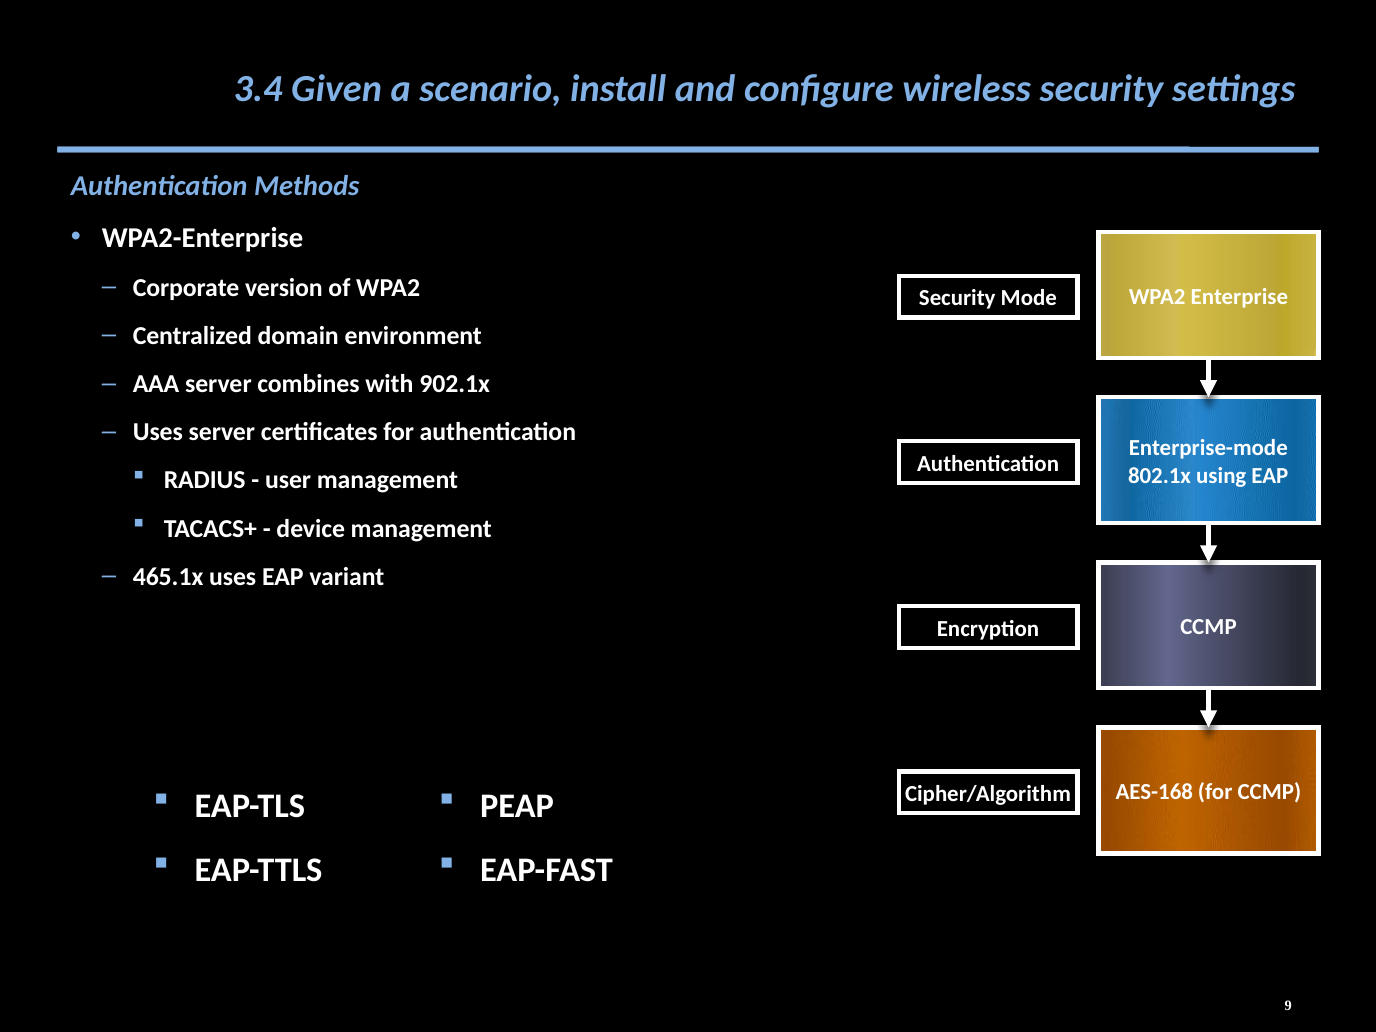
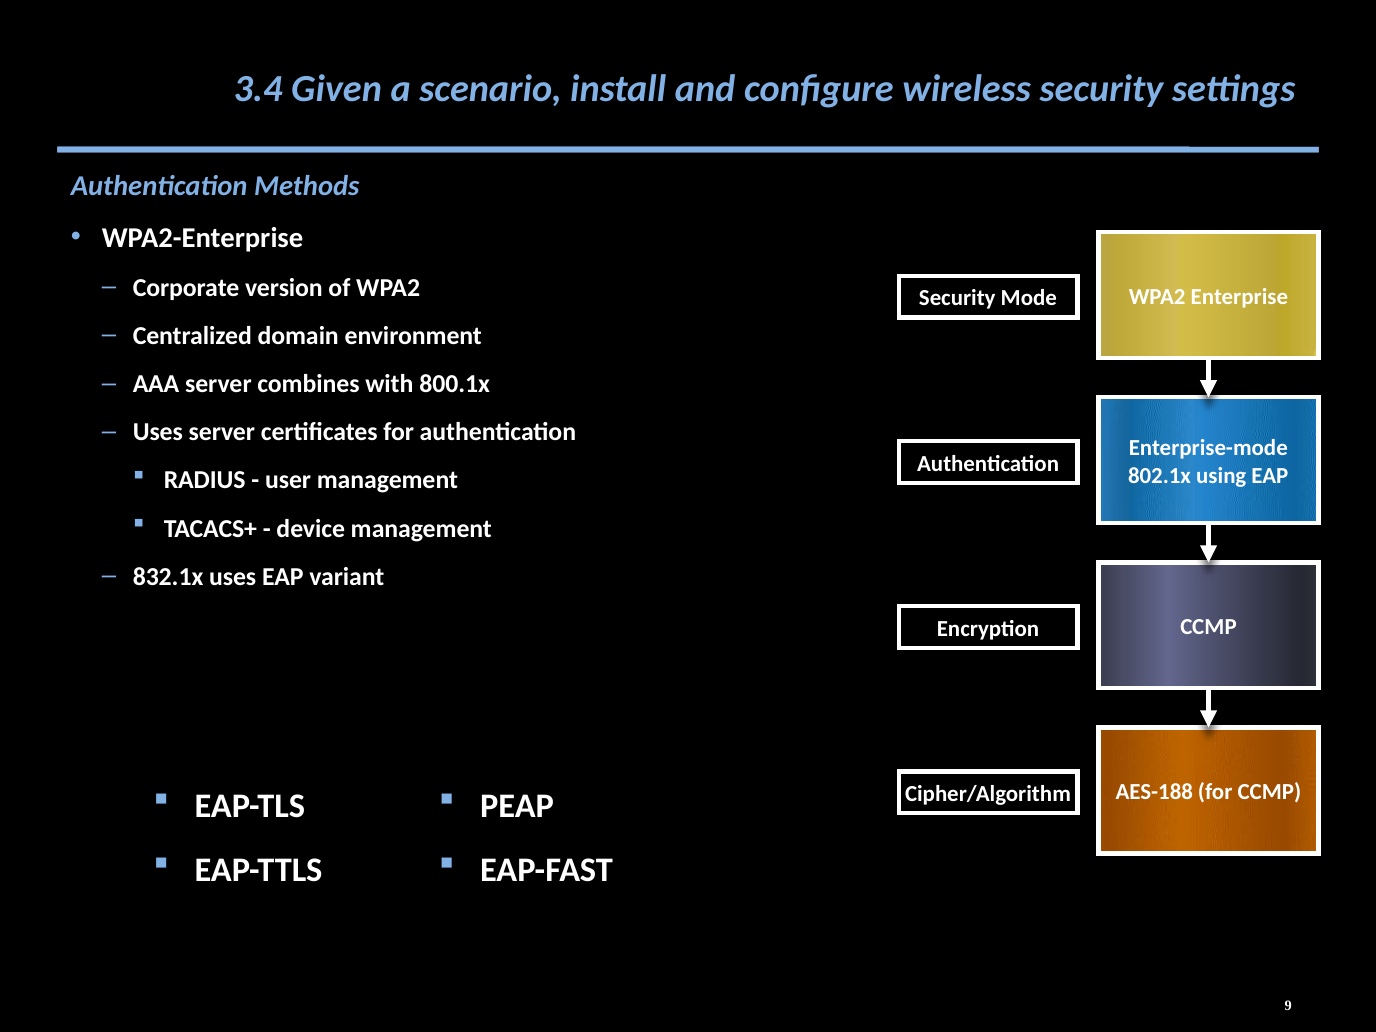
902.1x: 902.1x -> 800.1x
465.1x: 465.1x -> 832.1x
AES-168: AES-168 -> AES-188
